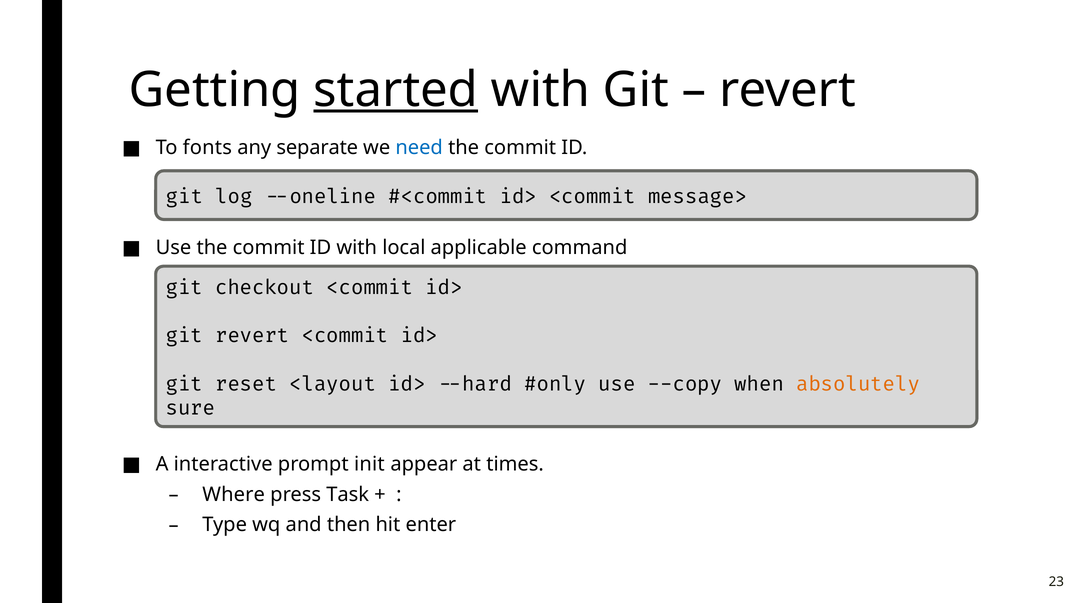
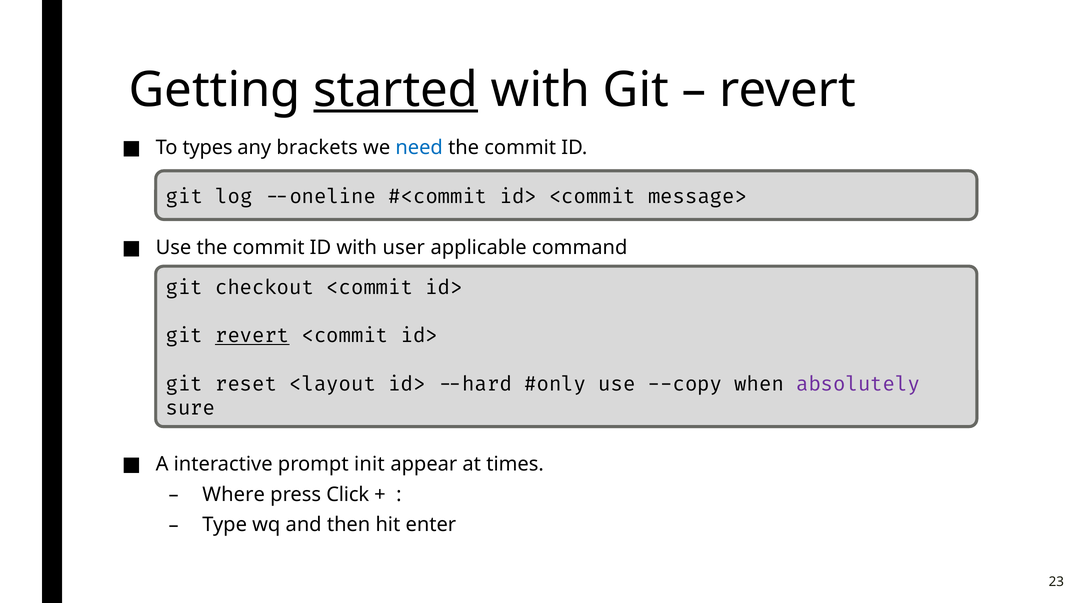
fonts: fonts -> types
separate: separate -> brackets
local: local -> user
revert at (252, 336) underline: none -> present
absolutely colour: orange -> purple
Task: Task -> Click
